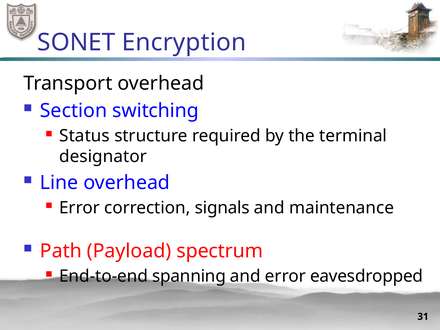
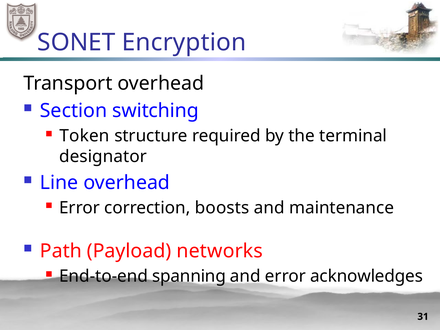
Status: Status -> Token
signals: signals -> boosts
spectrum: spectrum -> networks
eavesdropped: eavesdropped -> acknowledges
